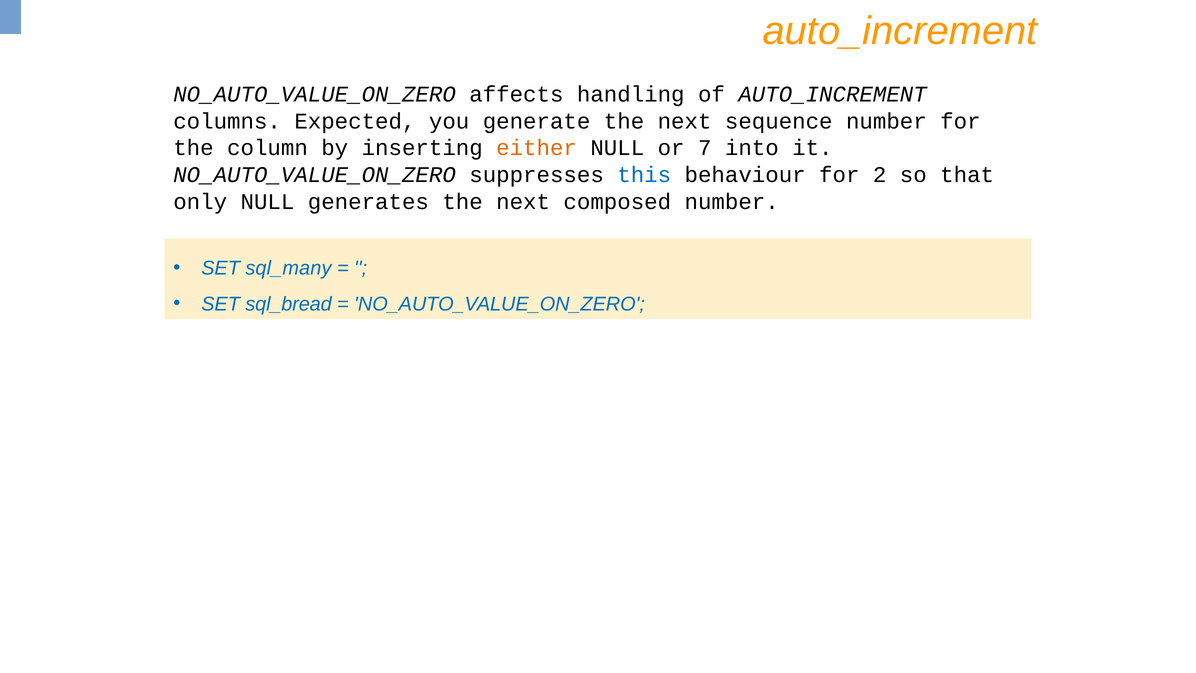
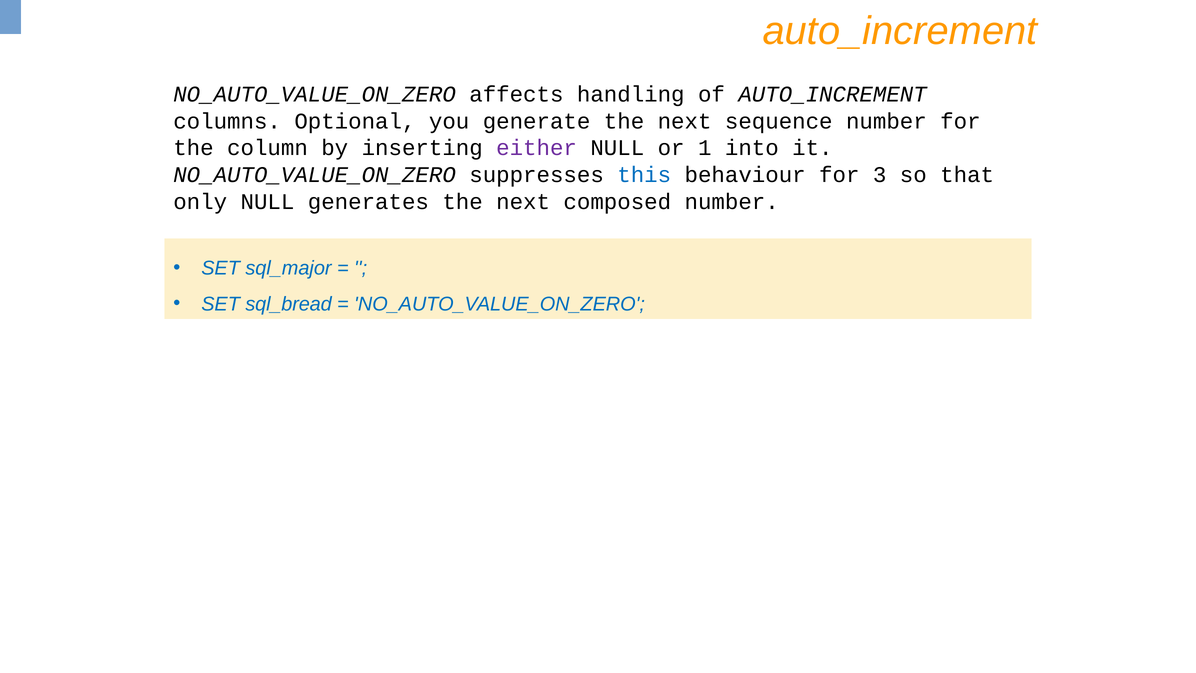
Expected: Expected -> Optional
either colour: orange -> purple
7: 7 -> 1
2: 2 -> 3
sql_many: sql_many -> sql_major
